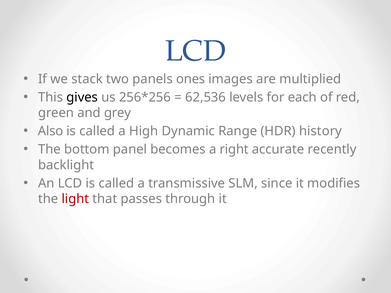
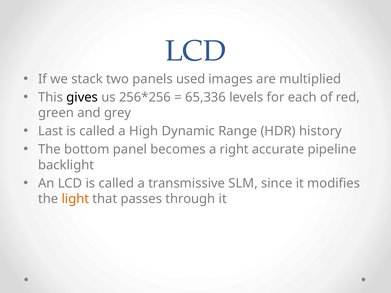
ones: ones -> used
62,536: 62,536 -> 65,336
Also: Also -> Last
recently: recently -> pipeline
light colour: red -> orange
